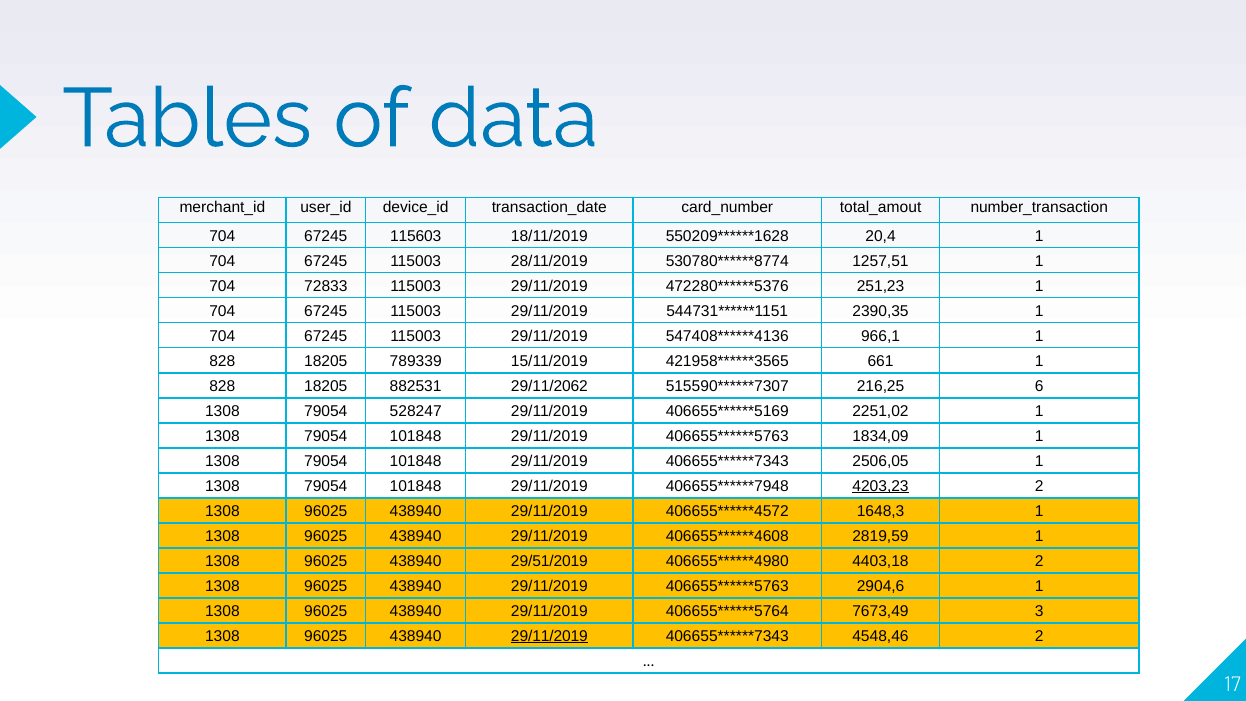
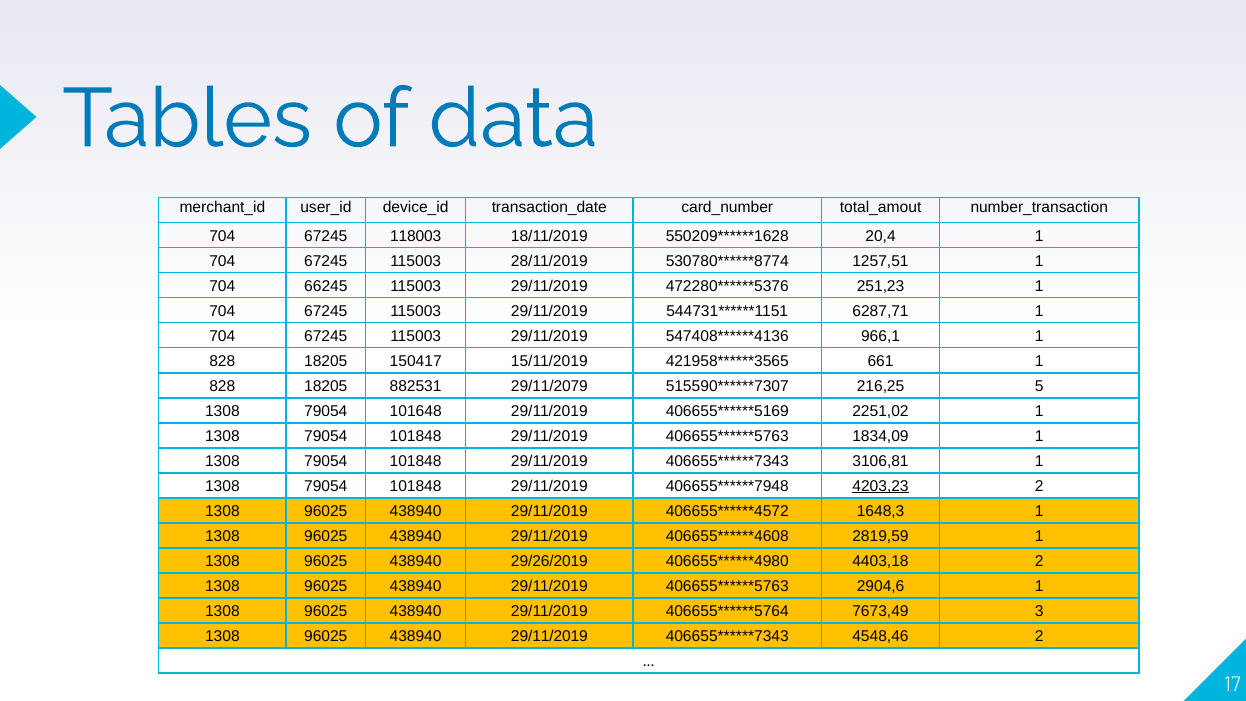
115603: 115603 -> 118003
72833: 72833 -> 66245
2390,35: 2390,35 -> 6287,71
789339: 789339 -> 150417
29/11/2062: 29/11/2062 -> 29/11/2079
6: 6 -> 5
528247: 528247 -> 101648
2506,05: 2506,05 -> 3106,81
29/51/2019: 29/51/2019 -> 29/26/2019
29/11/2019 at (549, 636) underline: present -> none
